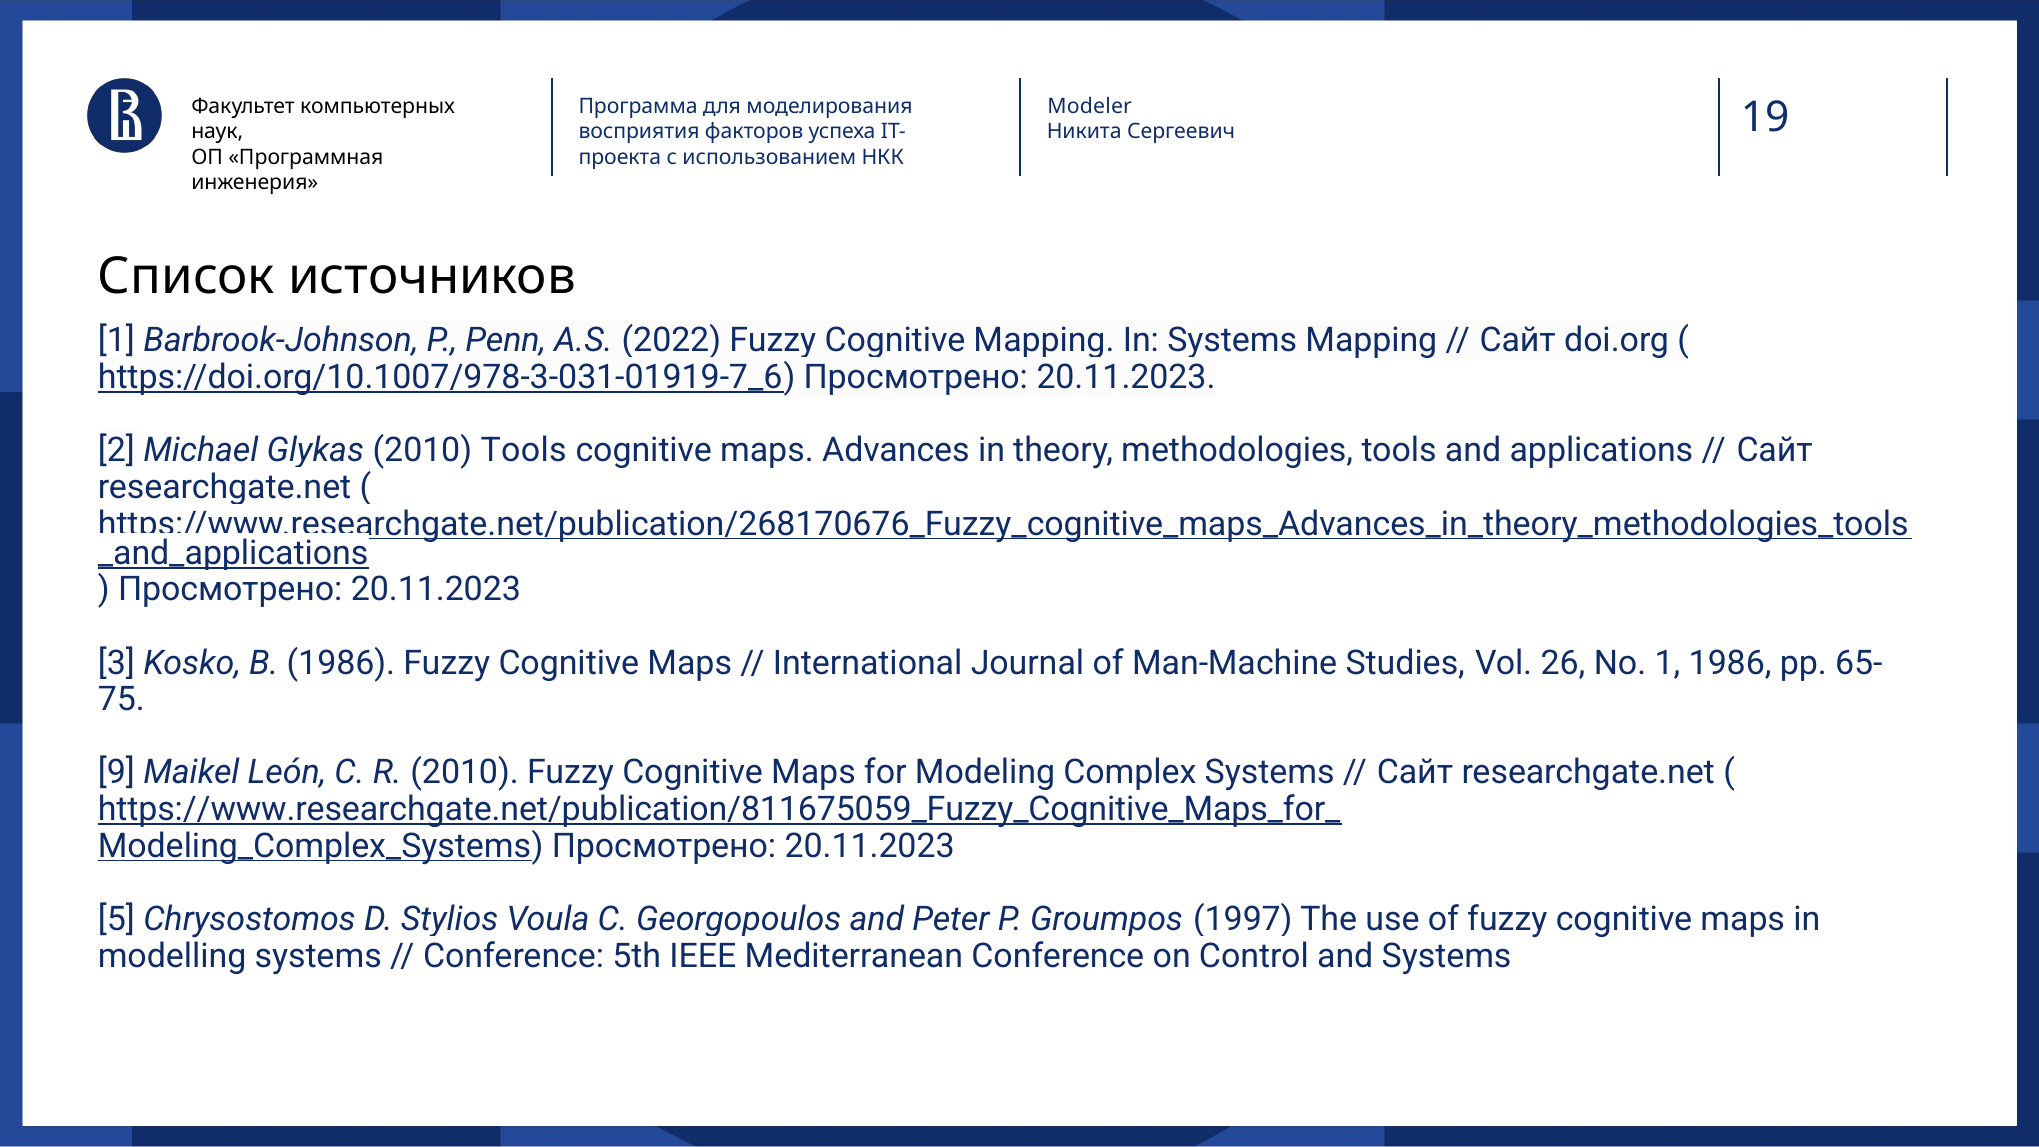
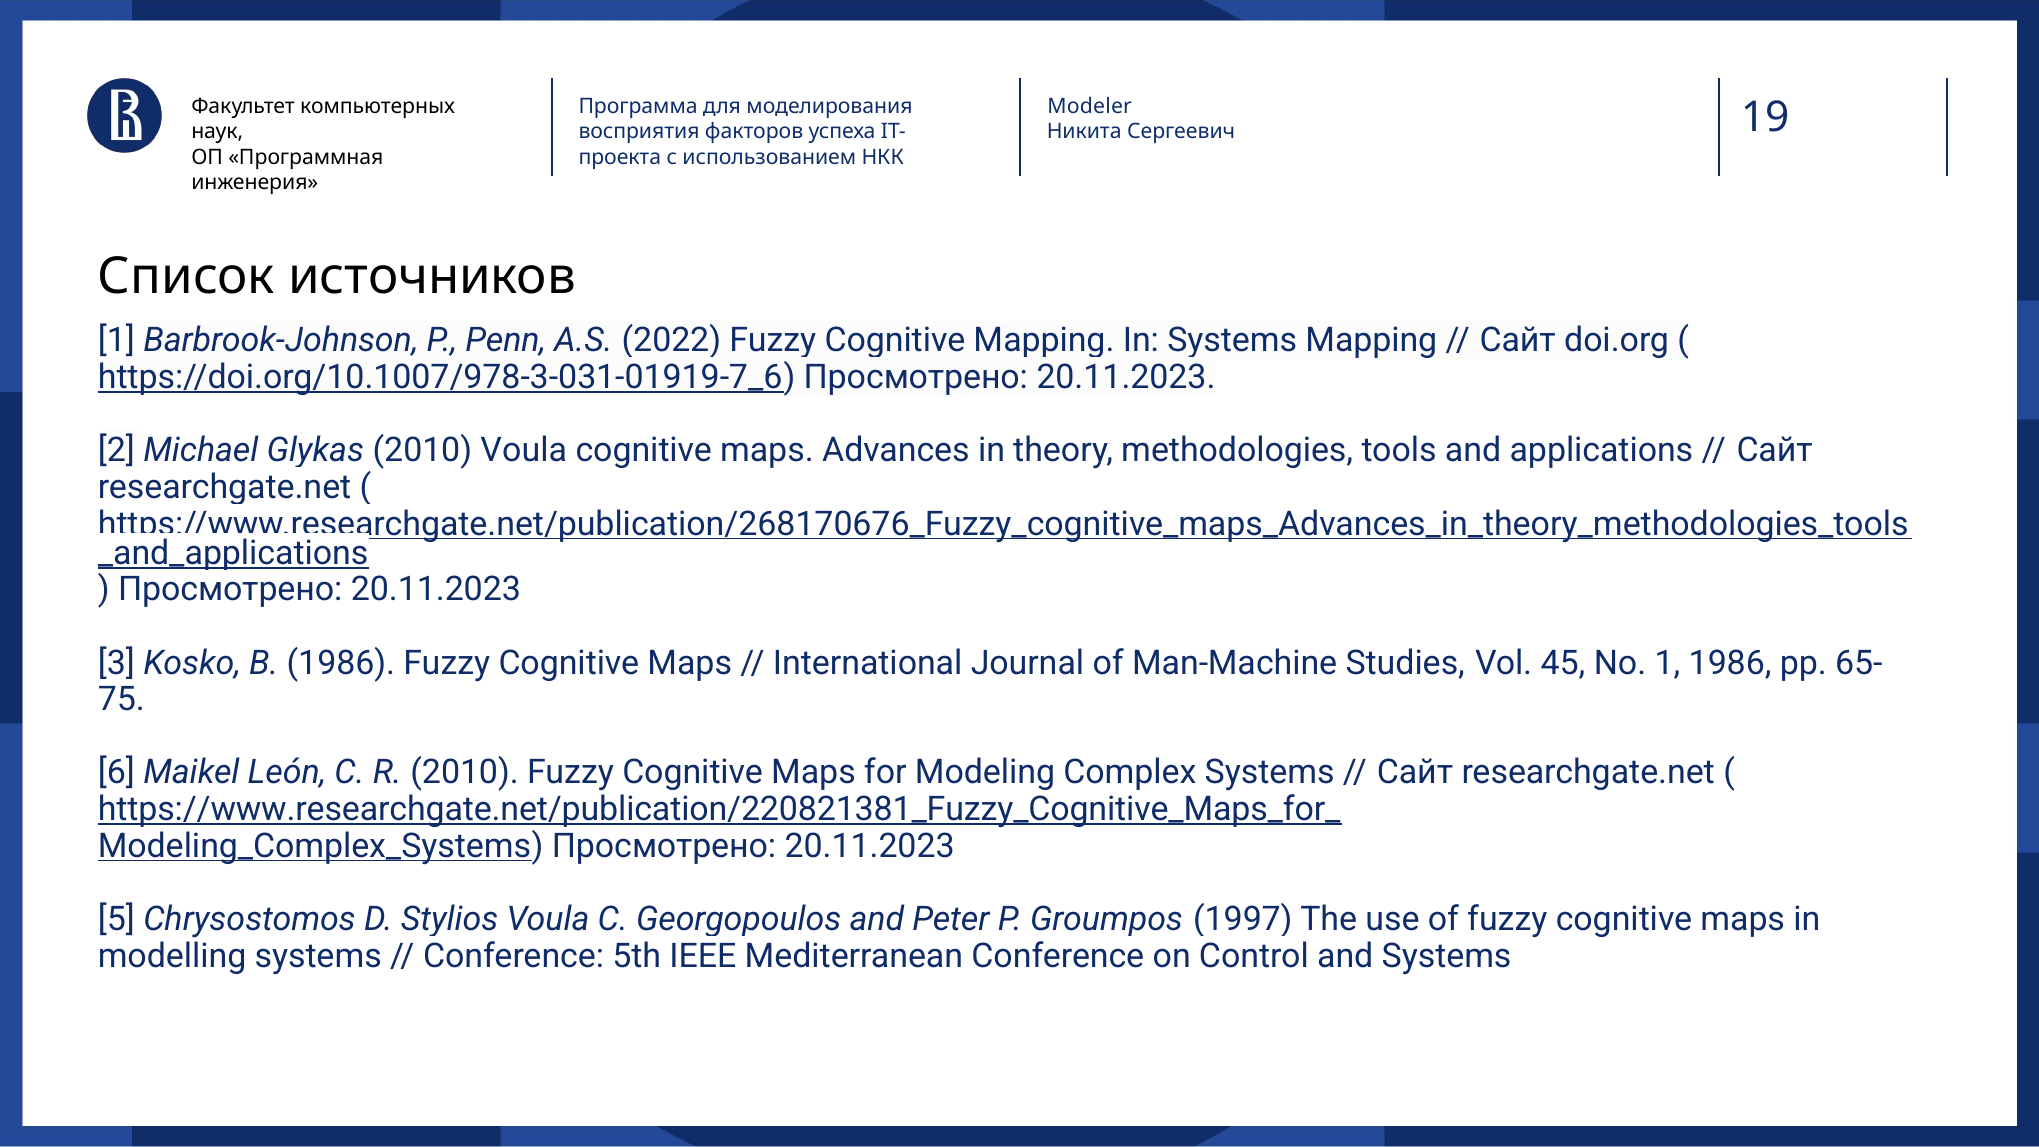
2010 Tools: Tools -> Voula
26: 26 -> 45
9: 9 -> 6
https://www.researchgate.net/publication/811675059_Fuzzy_Cognitive_Maps_for_: https://www.researchgate.net/publication/811675059_Fuzzy_Cognitive_Maps_for_ -> https://www.researchgate.net/publication/220821381_Fuzzy_Cognitive_Maps_for_
